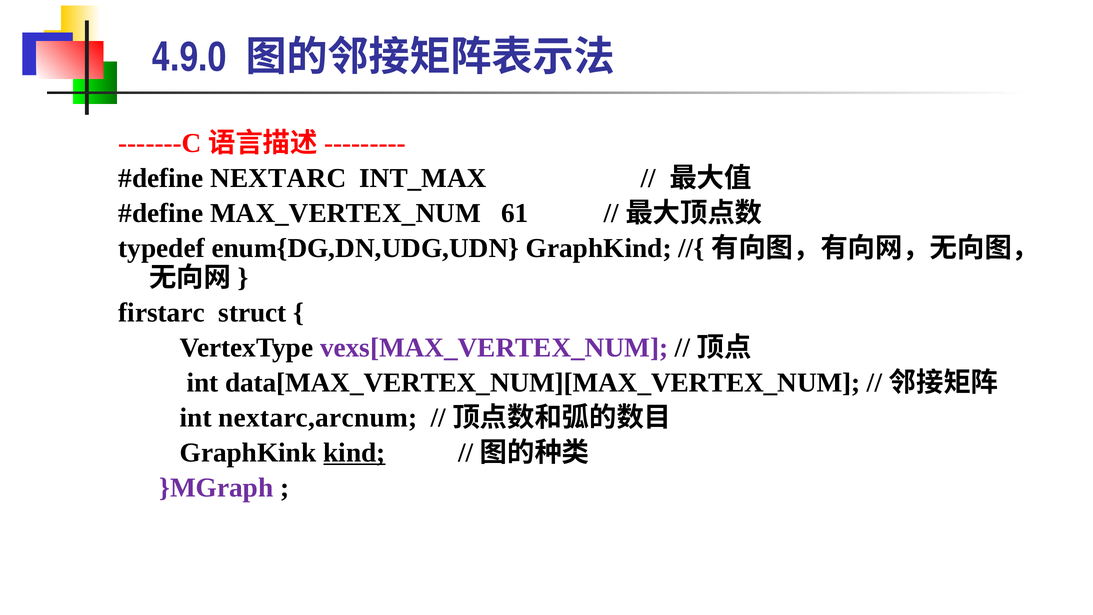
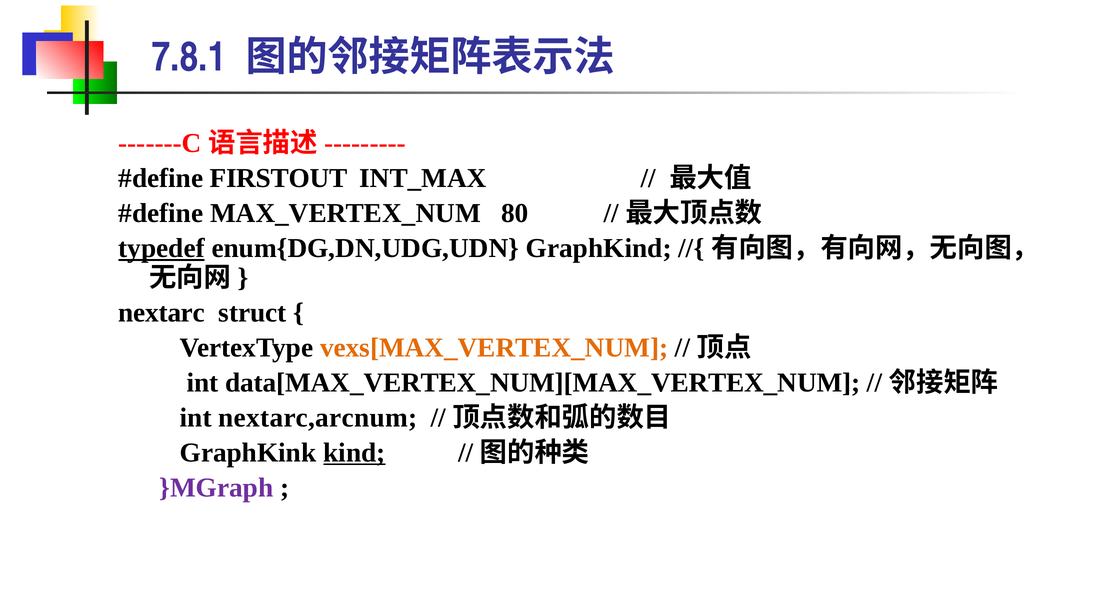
4.9.0: 4.9.0 -> 7.8.1
NEXTARC: NEXTARC -> FIRSTOUT
61: 61 -> 80
typedef underline: none -> present
firstarc: firstarc -> nextarc
vexs[MAX_VERTEX_NUM colour: purple -> orange
